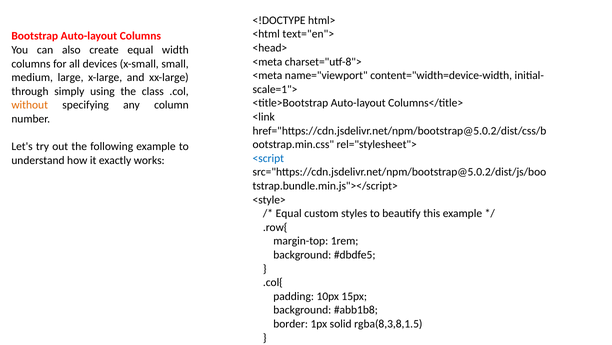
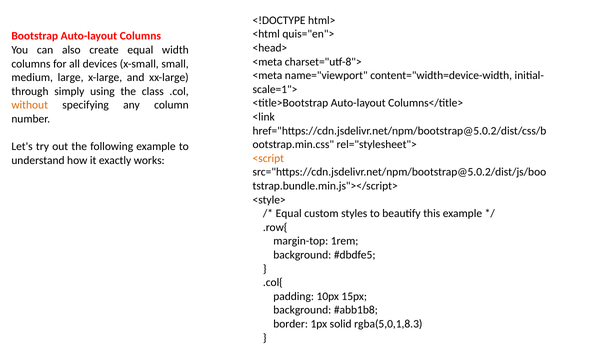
text="en">: text="en"> -> quis="en">
<script colour: blue -> orange
rgba(8,3,8,1.5: rgba(8,3,8,1.5 -> rgba(5,0,1,8.3
